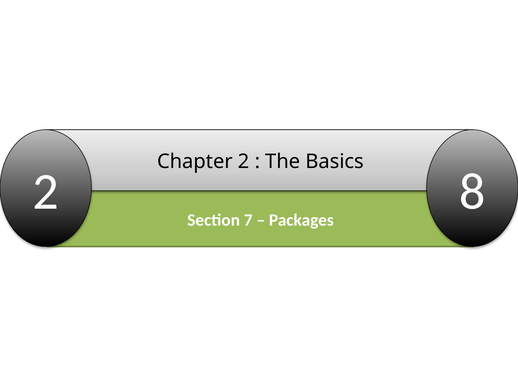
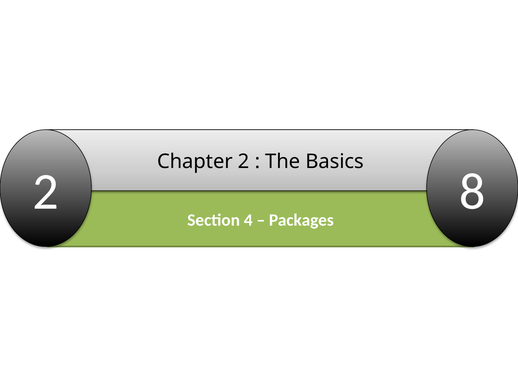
7: 7 -> 4
